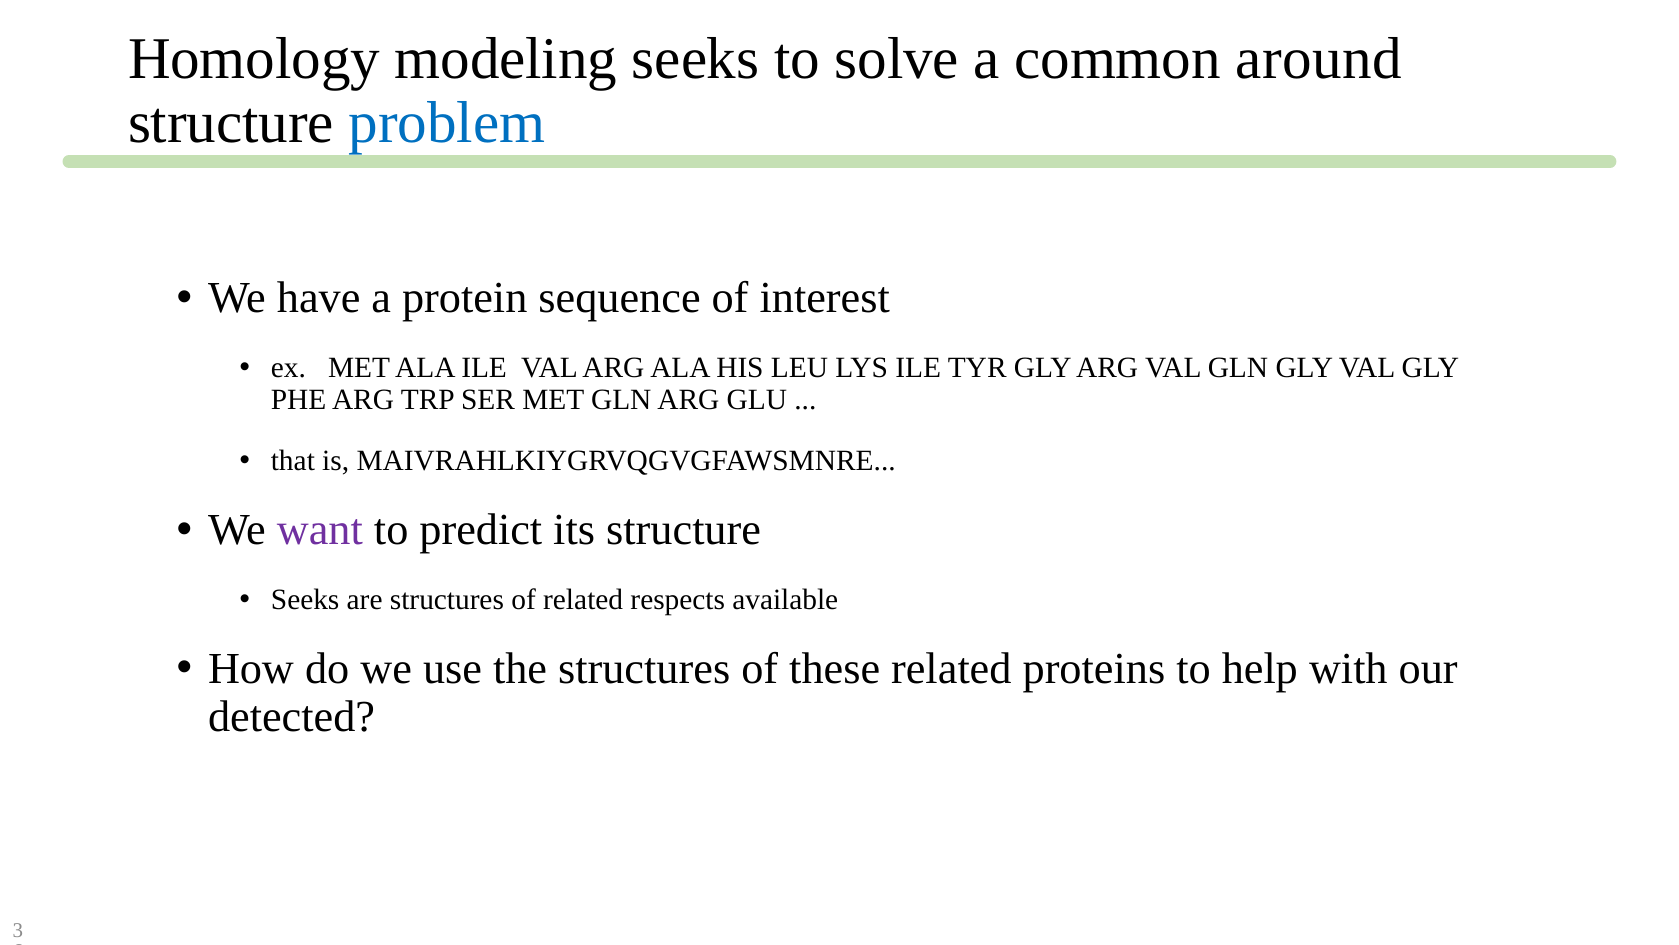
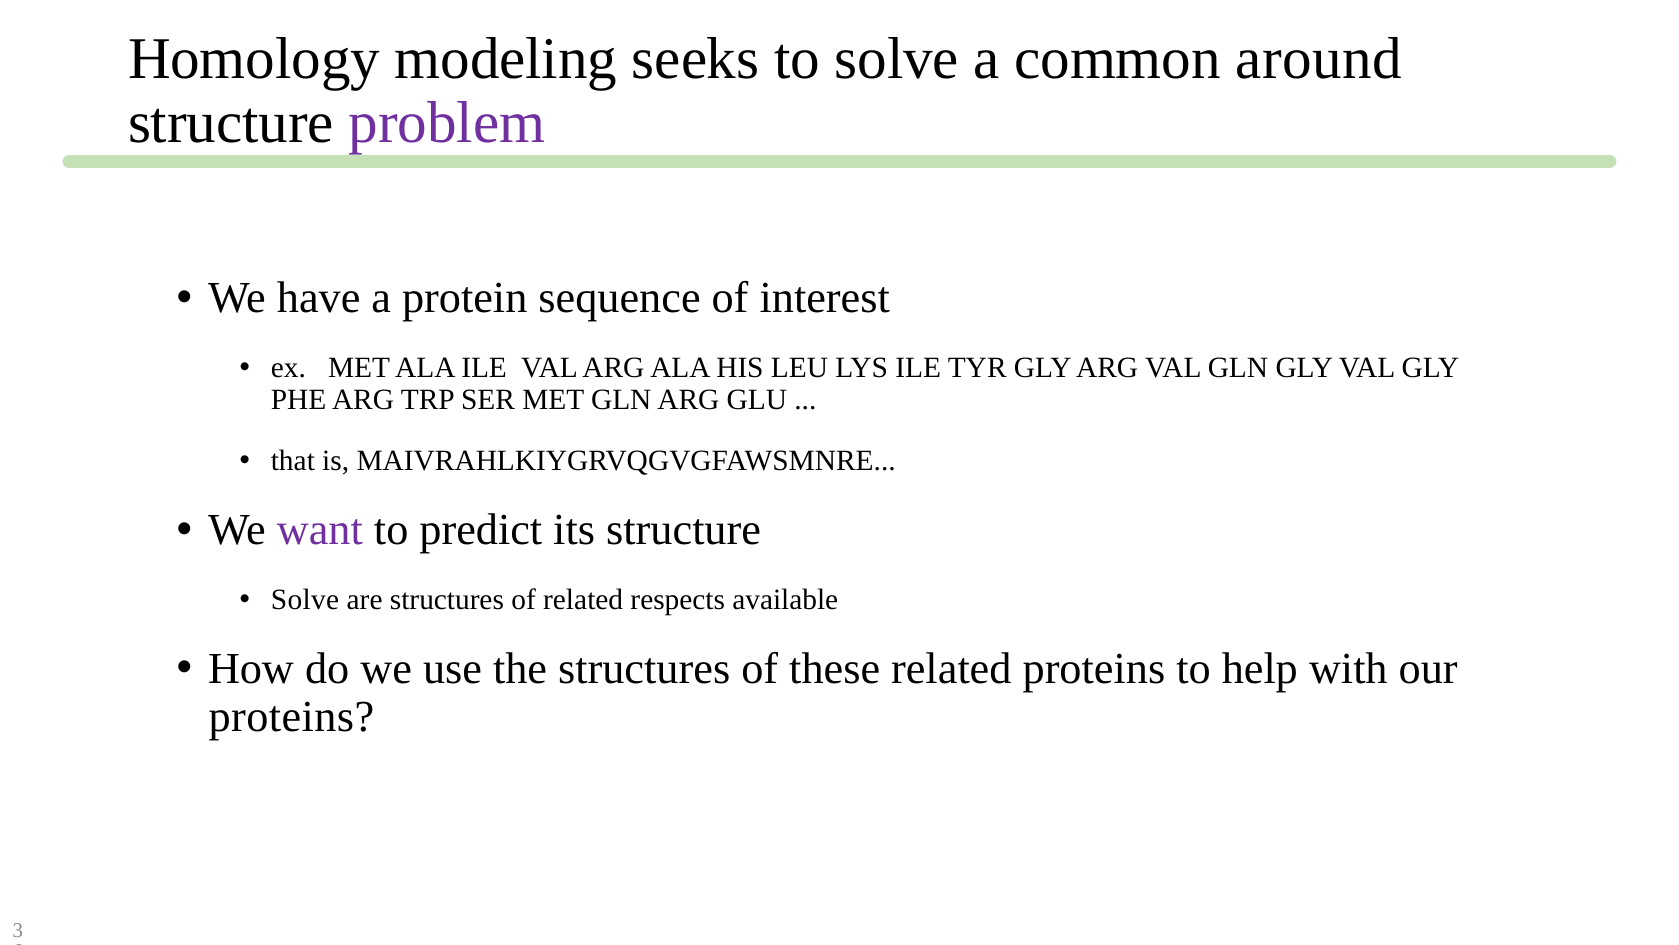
problem colour: blue -> purple
Seeks at (305, 599): Seeks -> Solve
detected at (292, 716): detected -> proteins
